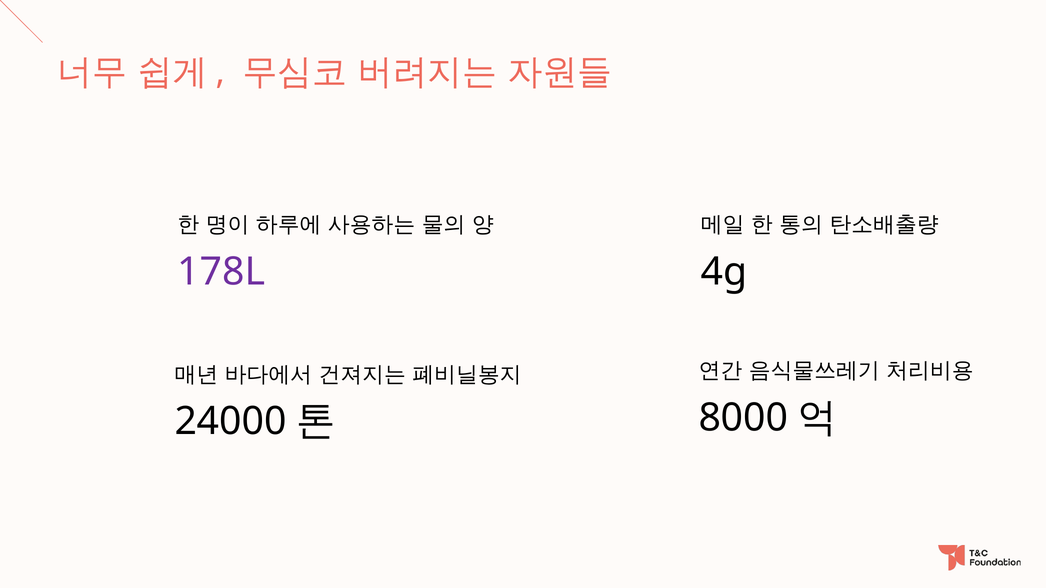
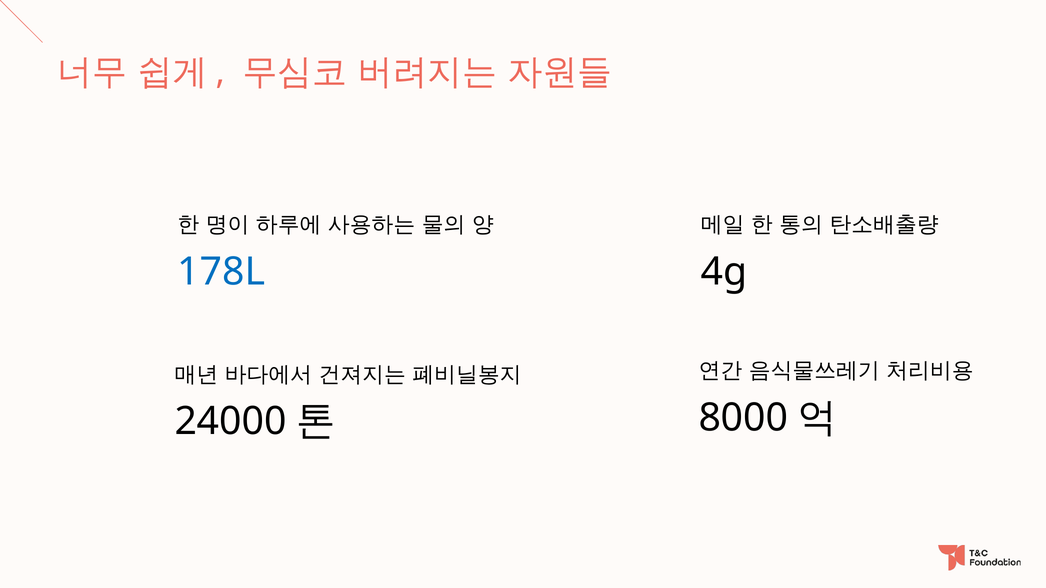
178L colour: purple -> blue
